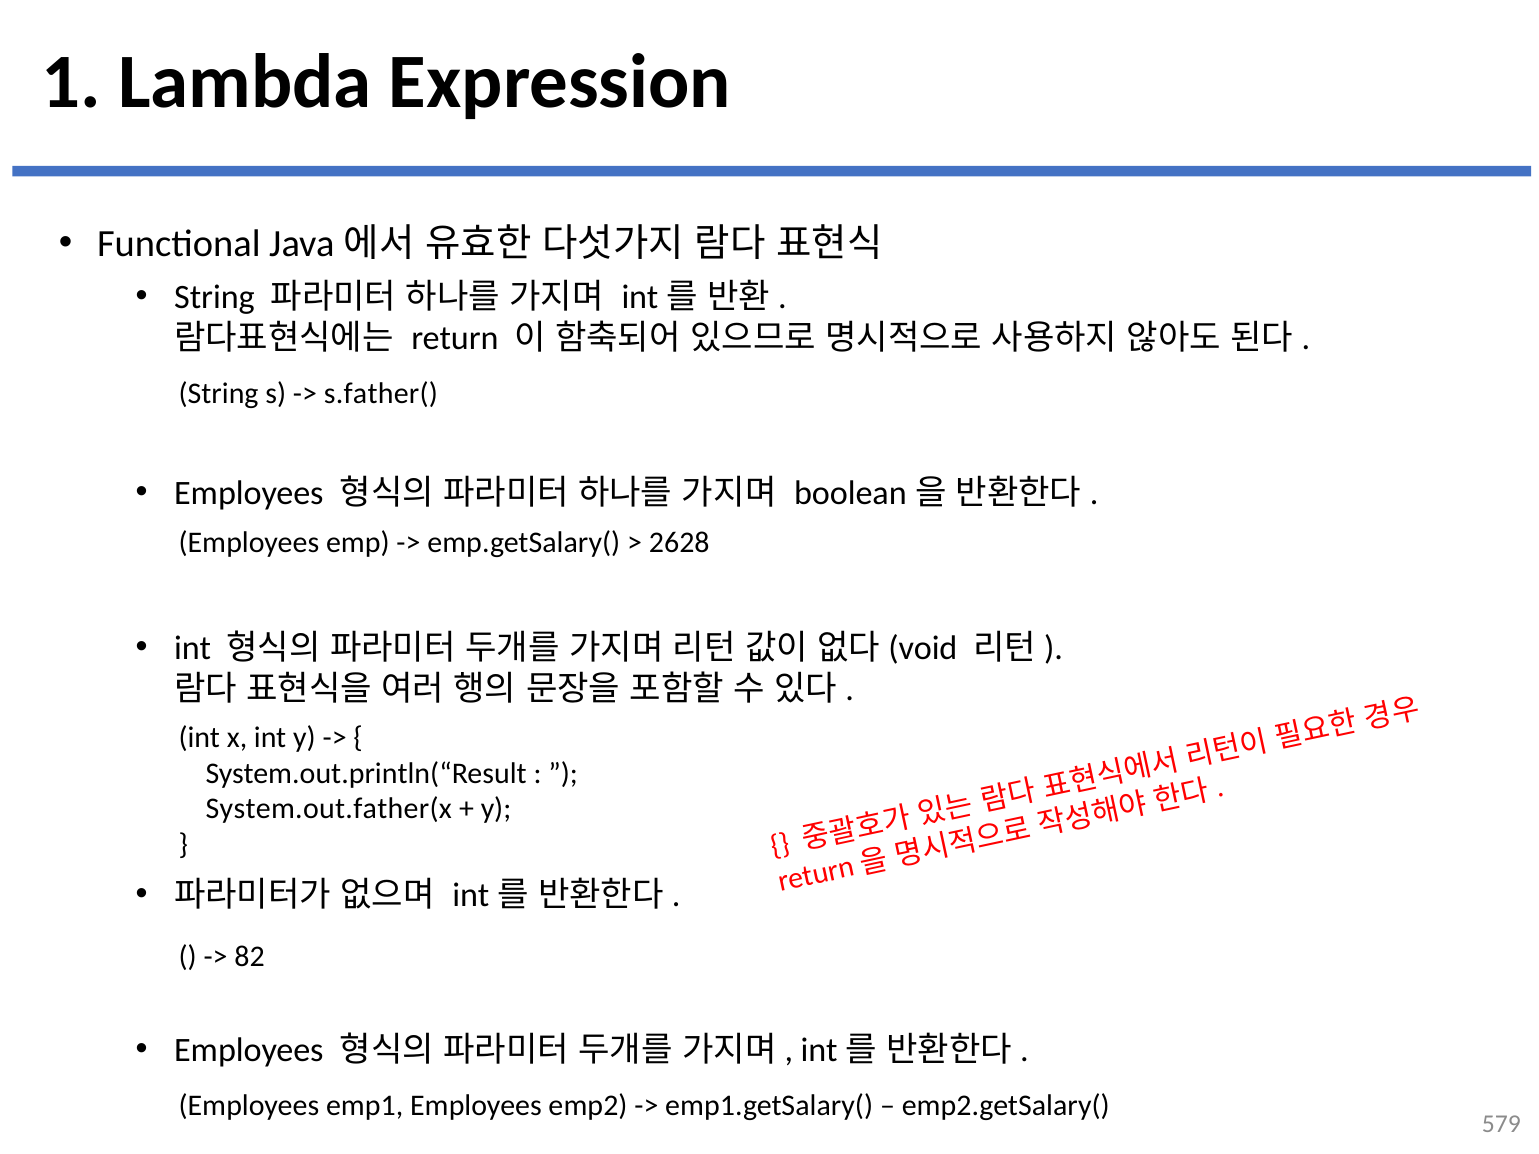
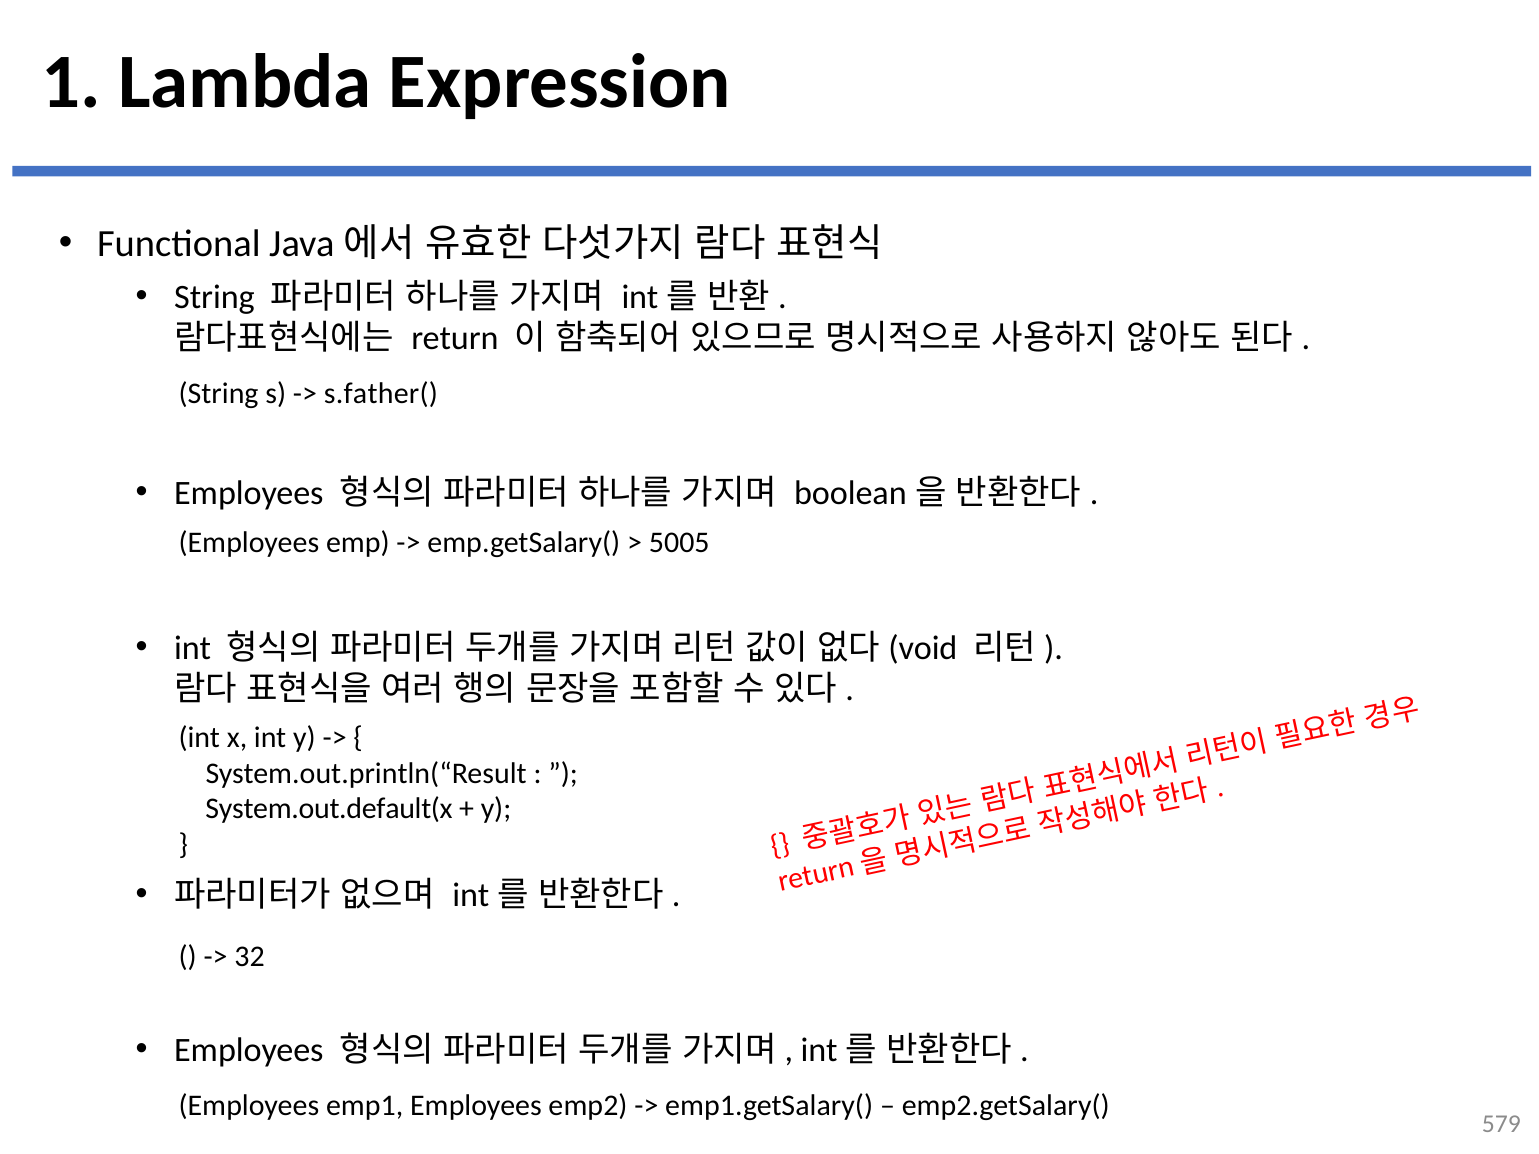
2628: 2628 -> 5005
System.out.father(x: System.out.father(x -> System.out.default(x
82: 82 -> 32
